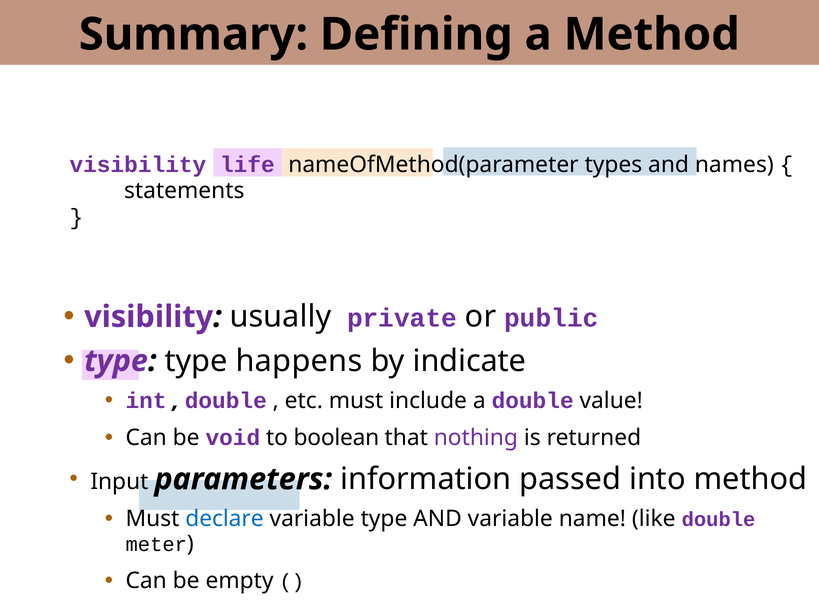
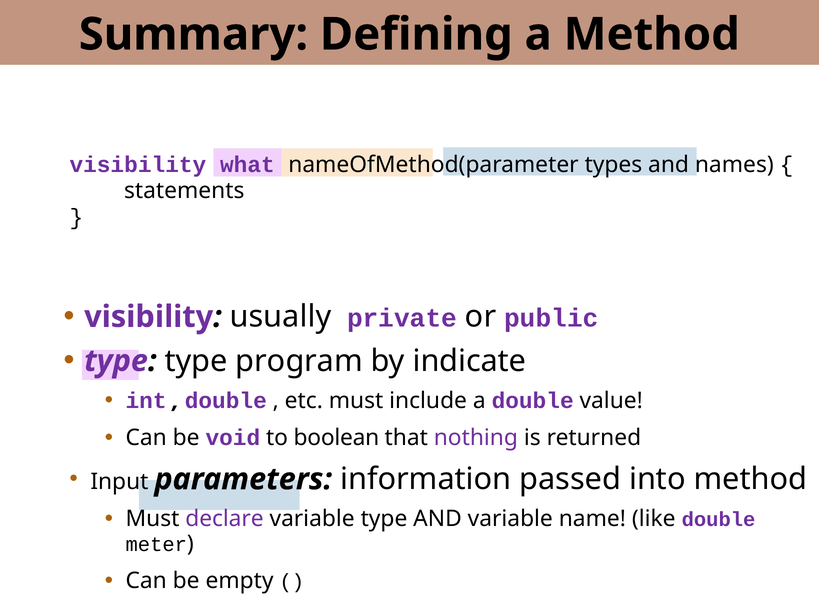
life: life -> what
happens: happens -> program
declare colour: blue -> purple
